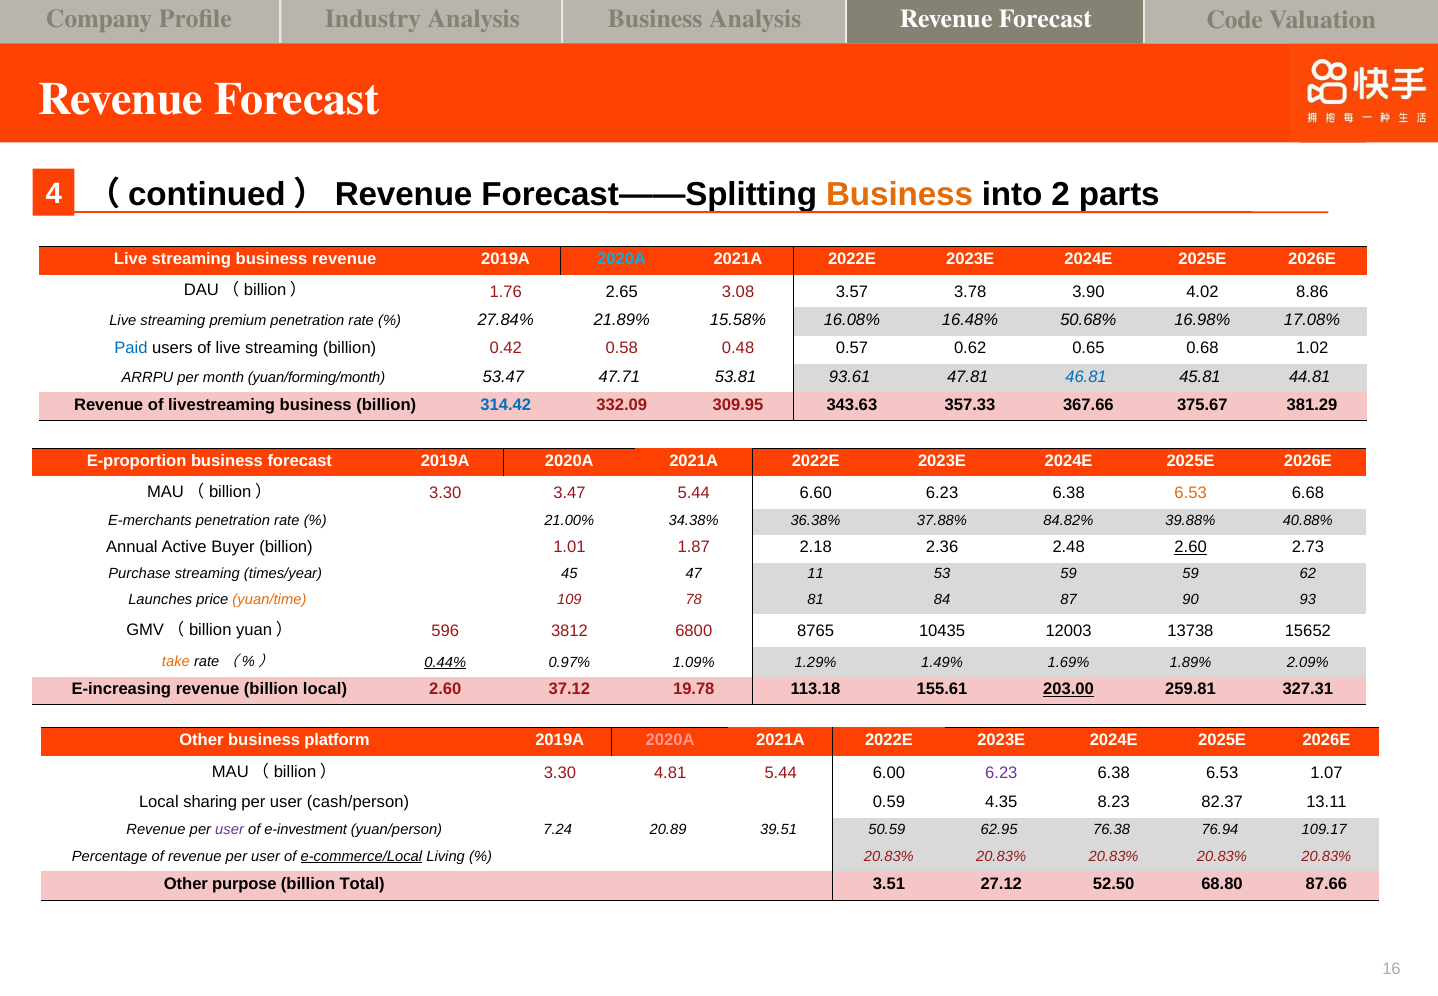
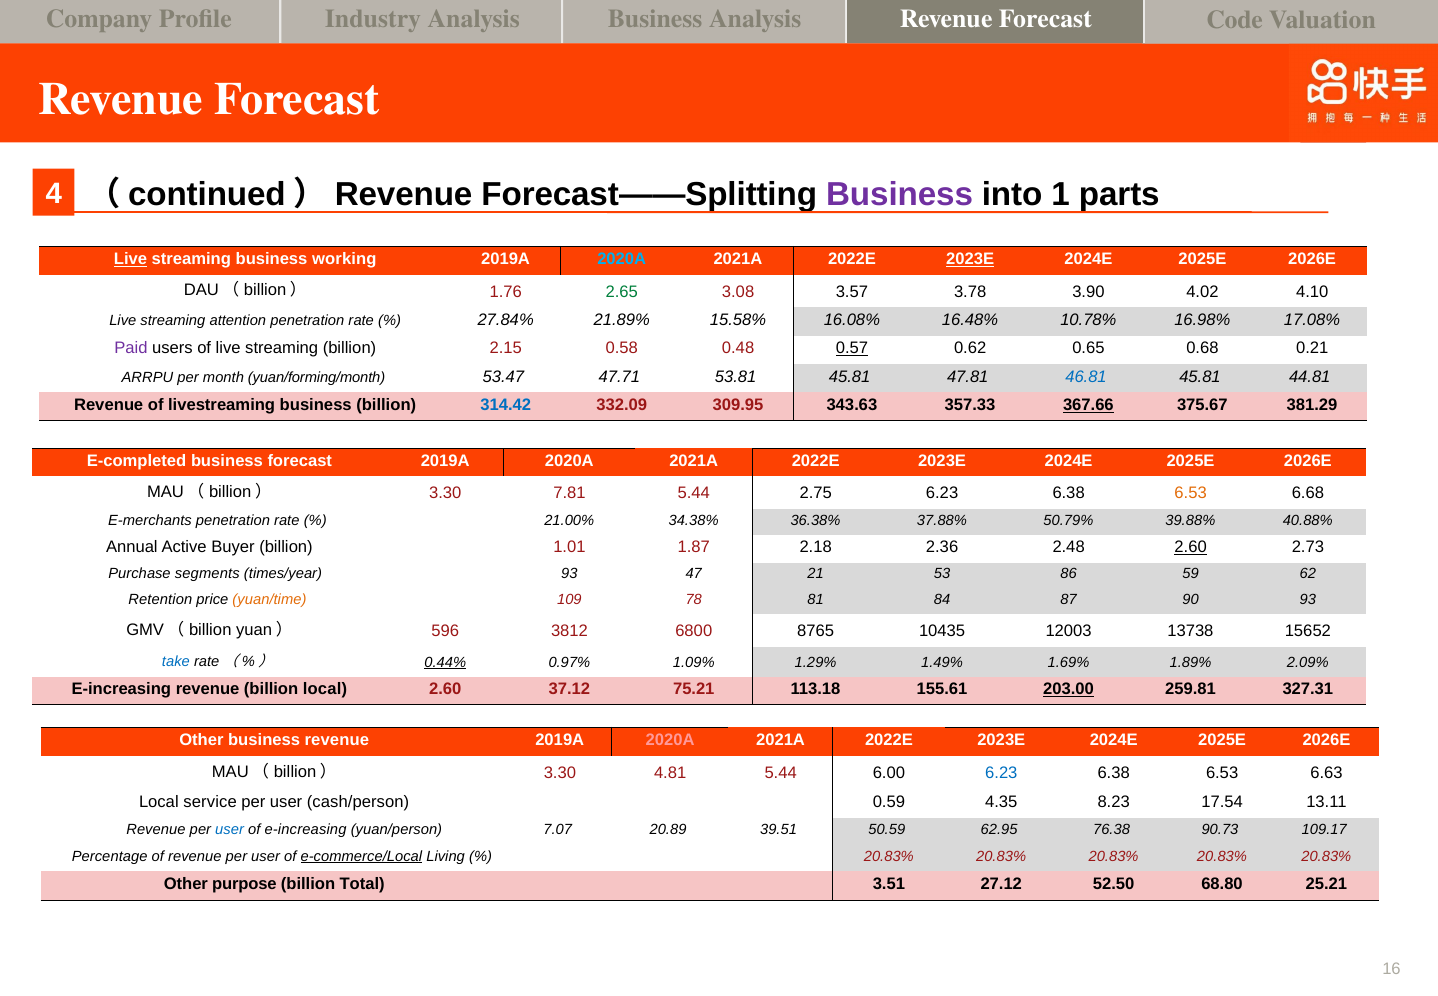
Business at (900, 194) colour: orange -> purple
2: 2 -> 1
Live at (130, 259) underline: none -> present
business revenue: revenue -> working
2023E at (970, 259) underline: none -> present
2.65 colour: black -> green
8.86: 8.86 -> 4.10
premium: premium -> attention
50.68%: 50.68% -> 10.78%
Paid colour: blue -> purple
0.42: 0.42 -> 2.15
0.57 underline: none -> present
1.02: 1.02 -> 0.21
53.81 93.61: 93.61 -> 45.81
367.66 underline: none -> present
E-proportion: E-proportion -> E-completed
3.47: 3.47 -> 7.81
6.60: 6.60 -> 2.75
84.82%: 84.82% -> 50.79%
Purchase streaming: streaming -> segments
times/year 45: 45 -> 93
11: 11 -> 21
53 59: 59 -> 86
Launches: Launches -> Retention
take colour: orange -> blue
19.78: 19.78 -> 75.21
business platform: platform -> revenue
6.23 at (1001, 773) colour: purple -> blue
1.07: 1.07 -> 6.63
sharing: sharing -> service
82.37: 82.37 -> 17.54
user at (230, 830) colour: purple -> blue
of e-investment: e-investment -> e-increasing
7.24: 7.24 -> 7.07
76.94: 76.94 -> 90.73
87.66: 87.66 -> 25.21
